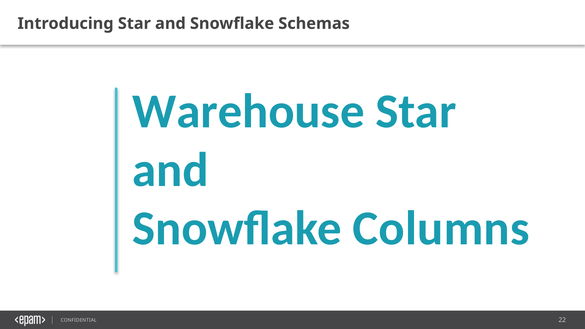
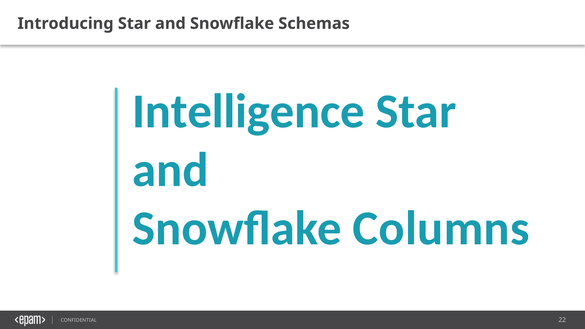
Warehouse: Warehouse -> Intelligence
